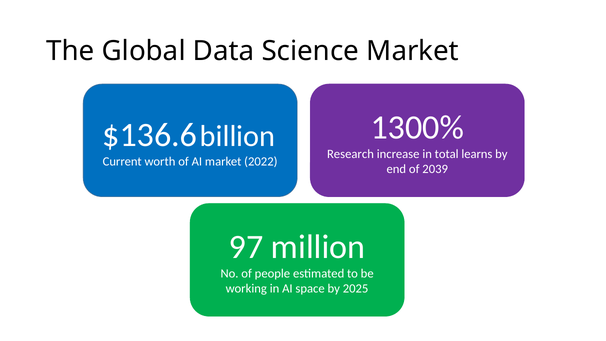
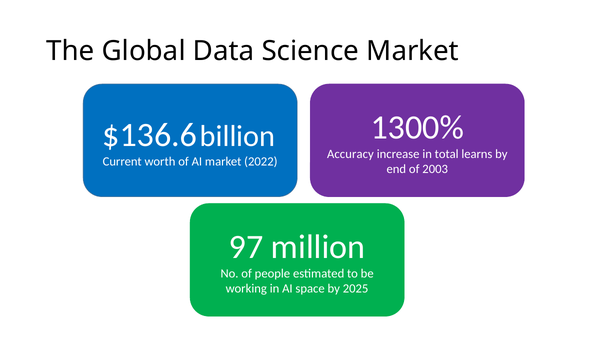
Research: Research -> Accuracy
2039: 2039 -> 2003
